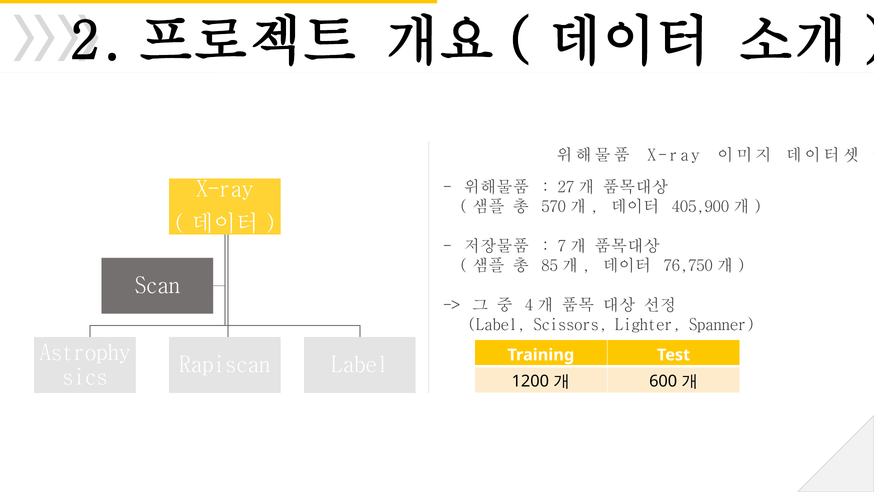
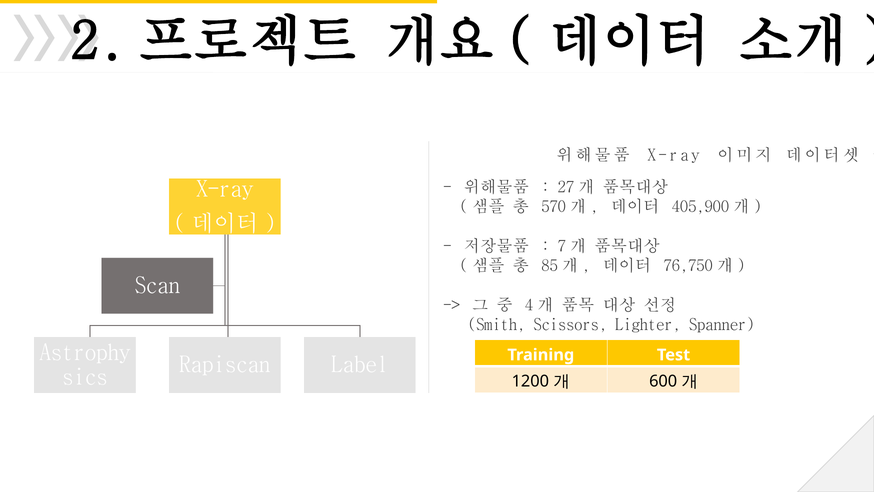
Label at (497, 325): Label -> Smith
